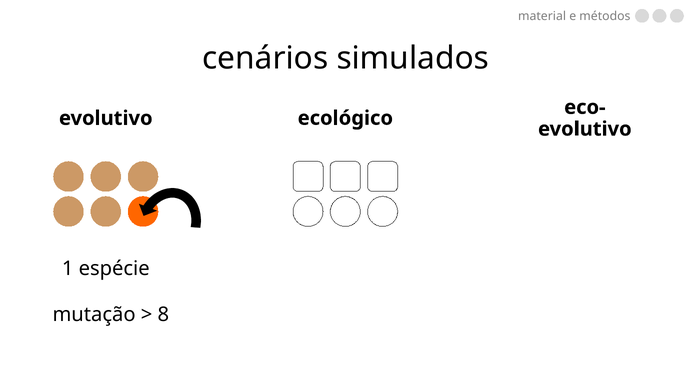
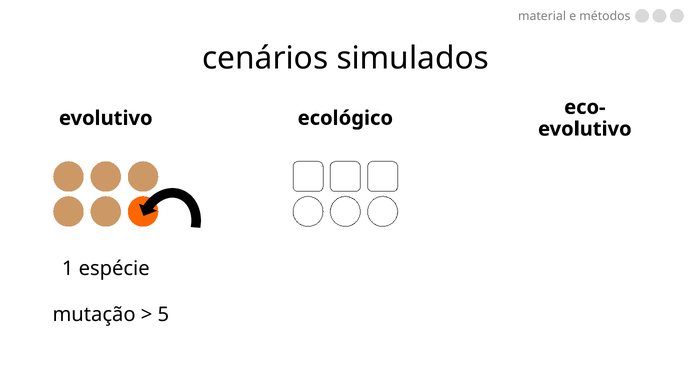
8: 8 -> 5
